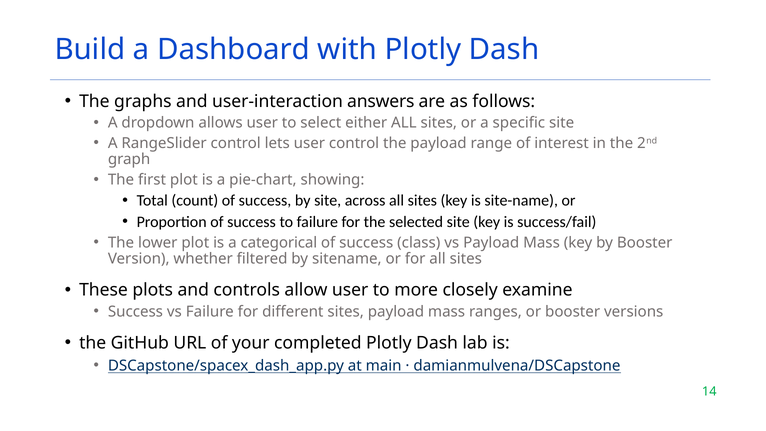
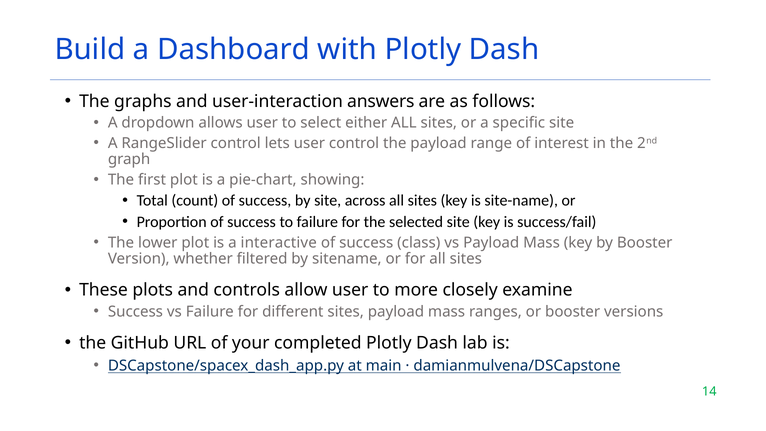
categorical: categorical -> interactive
